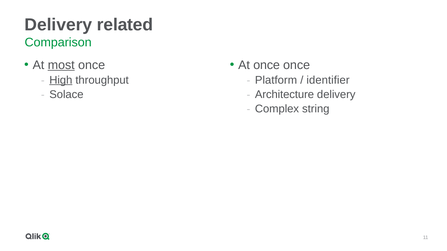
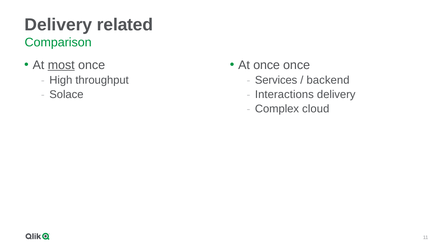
High underline: present -> none
Platform: Platform -> Services
identifier: identifier -> backend
Architecture: Architecture -> Interactions
string: string -> cloud
